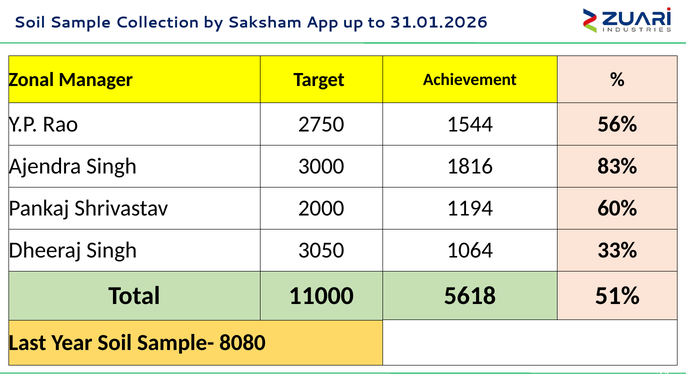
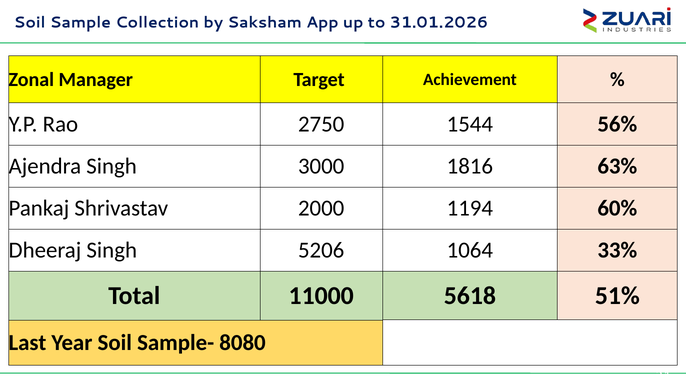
83%: 83% -> 63%
3050: 3050 -> 5206
